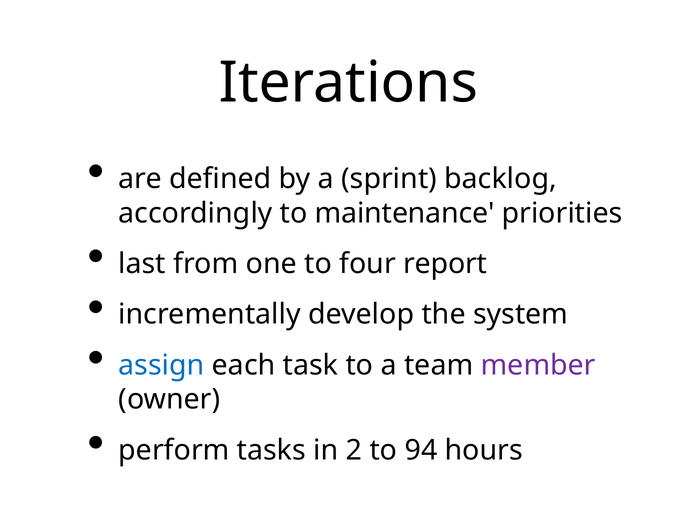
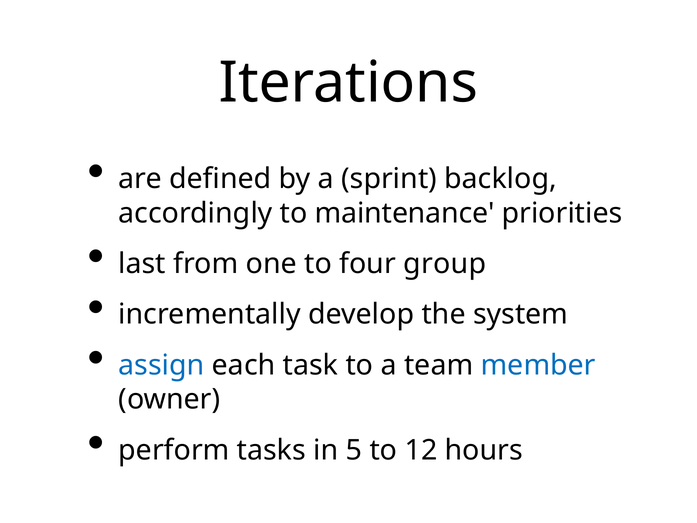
report: report -> group
member colour: purple -> blue
2: 2 -> 5
94: 94 -> 12
